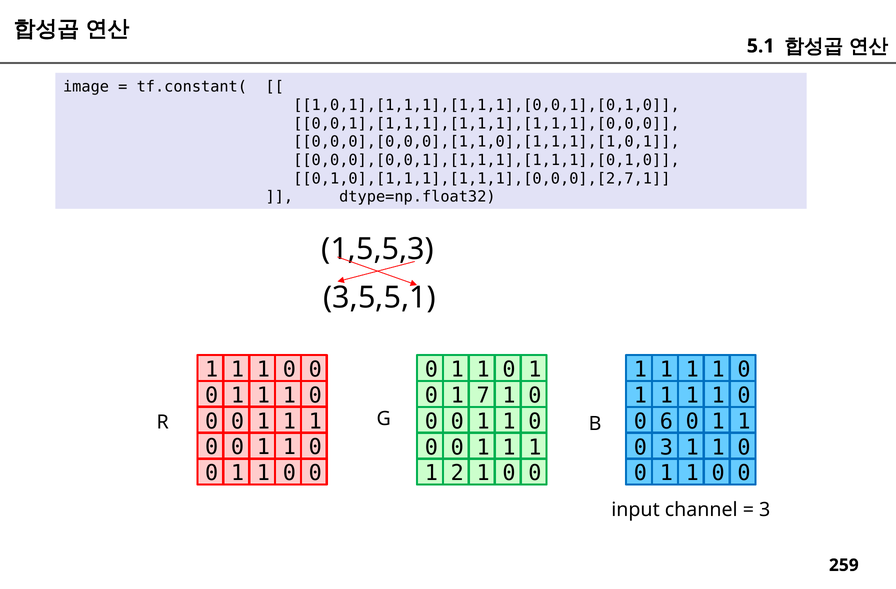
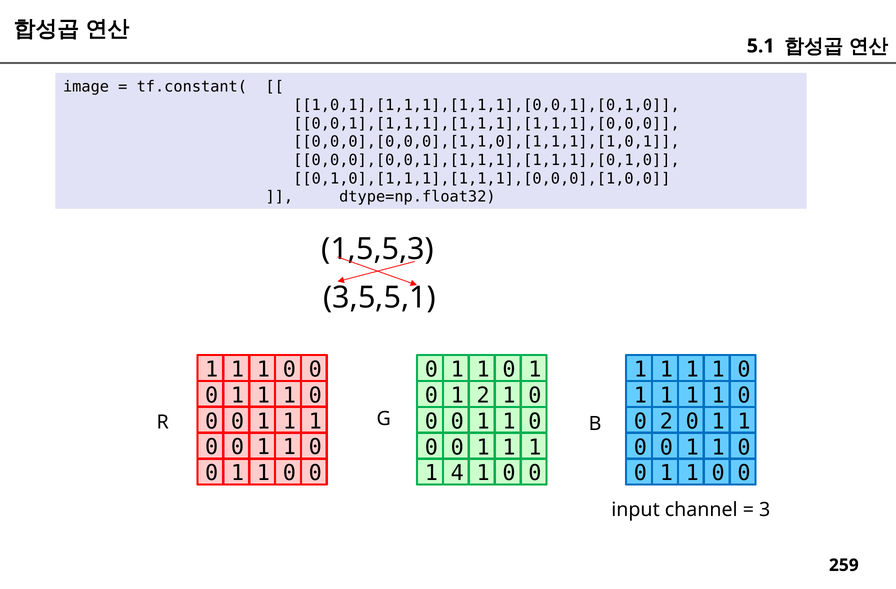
0,1,0],[1,1,1],[1,1,1],[0,0,0],[2,7,1: 0,1,0],[1,1,1],[1,1,1],[0,0,0],[2,7,1 -> 0,1,0],[1,1,1],[1,1,1],[0,0,0],[1,0,0
1 7: 7 -> 2
0 6: 6 -> 2
3 at (666, 447): 3 -> 0
2: 2 -> 4
